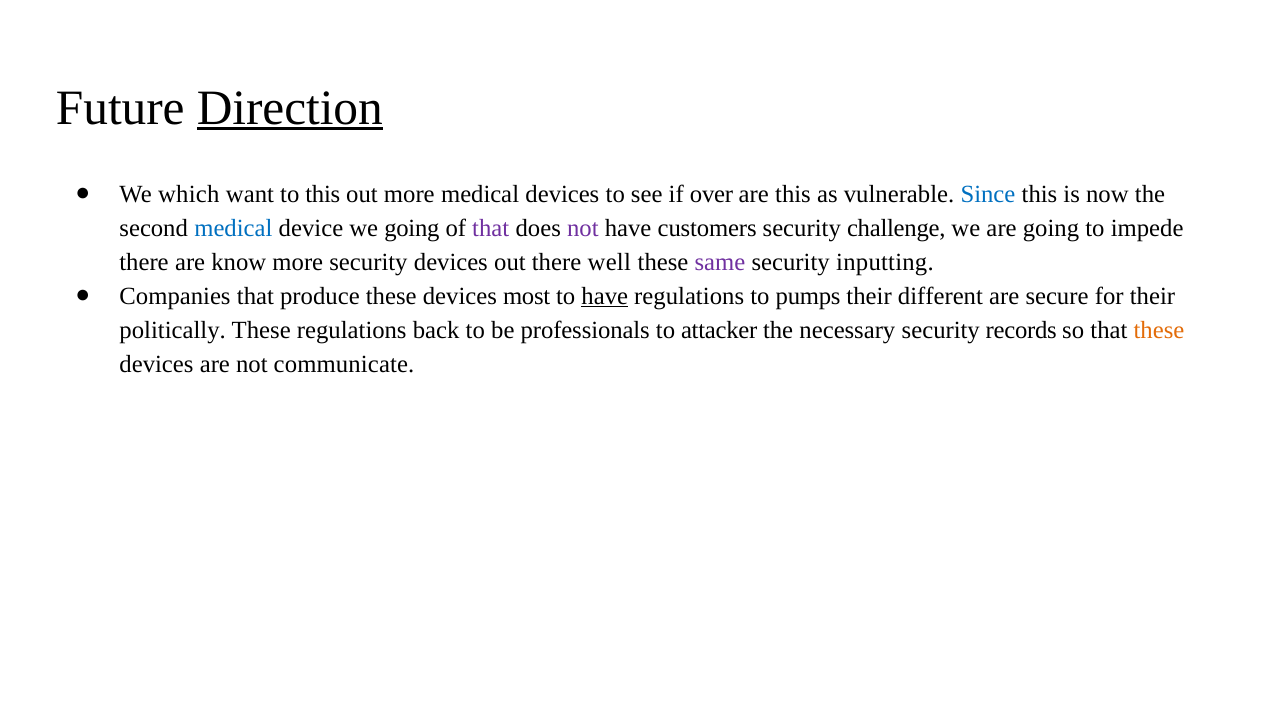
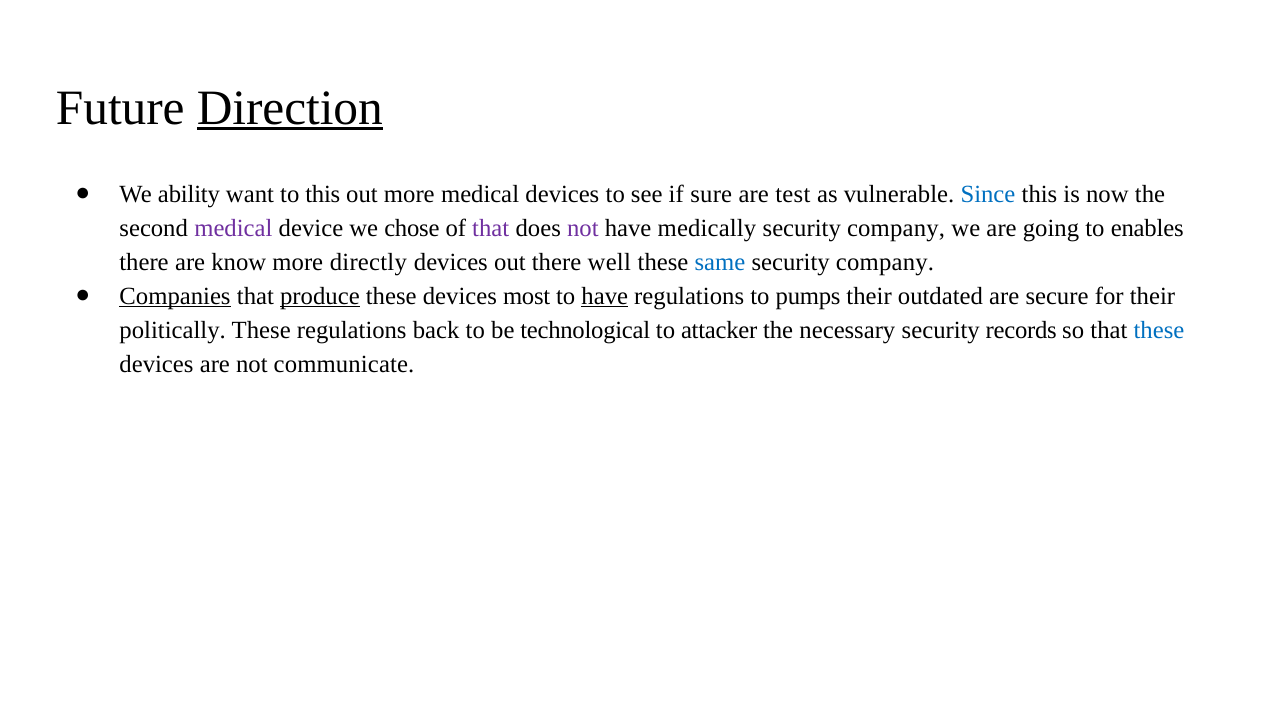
which: which -> ability
over: over -> sure
are this: this -> test
medical at (233, 228) colour: blue -> purple
we going: going -> chose
customers: customers -> medically
challenge at (896, 228): challenge -> company
impede: impede -> enables
more security: security -> directly
same colour: purple -> blue
inputting at (885, 262): inputting -> company
Companies underline: none -> present
produce underline: none -> present
different: different -> outdated
professionals: professionals -> technological
these at (1159, 330) colour: orange -> blue
